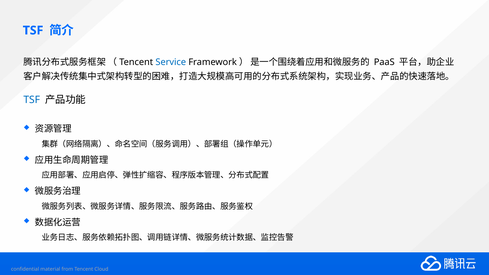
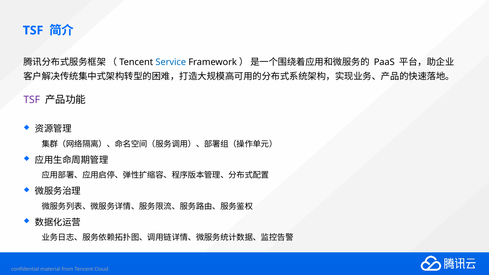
TSF at (32, 100) colour: blue -> purple
